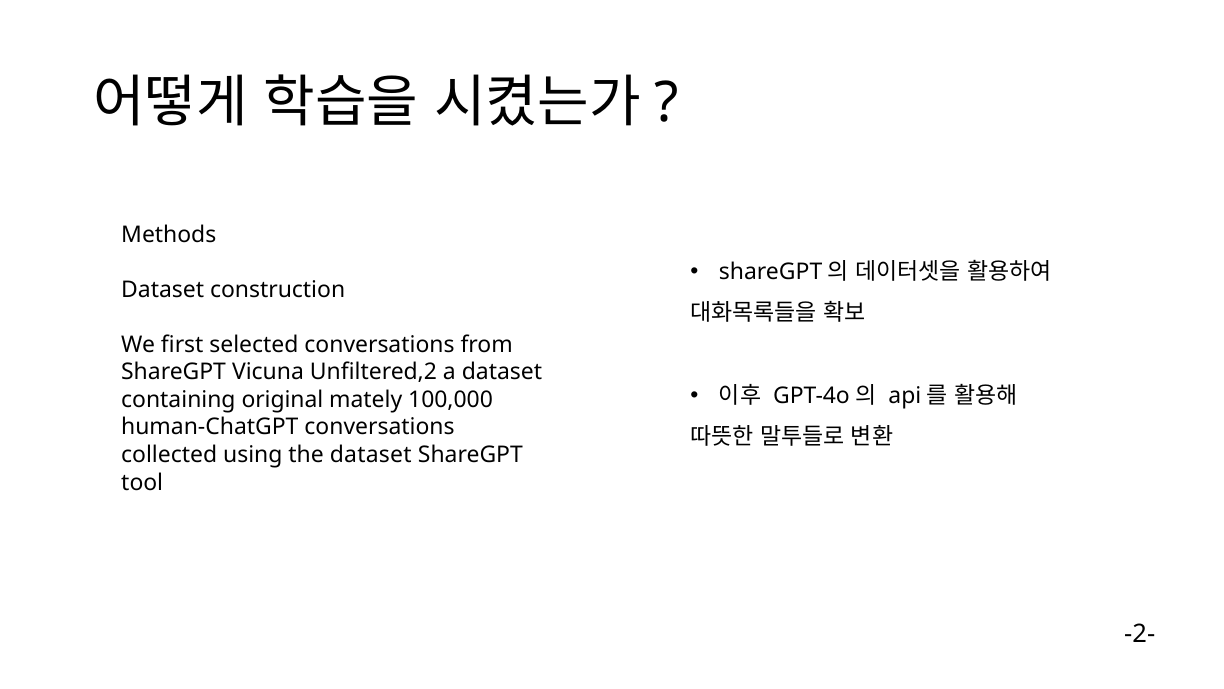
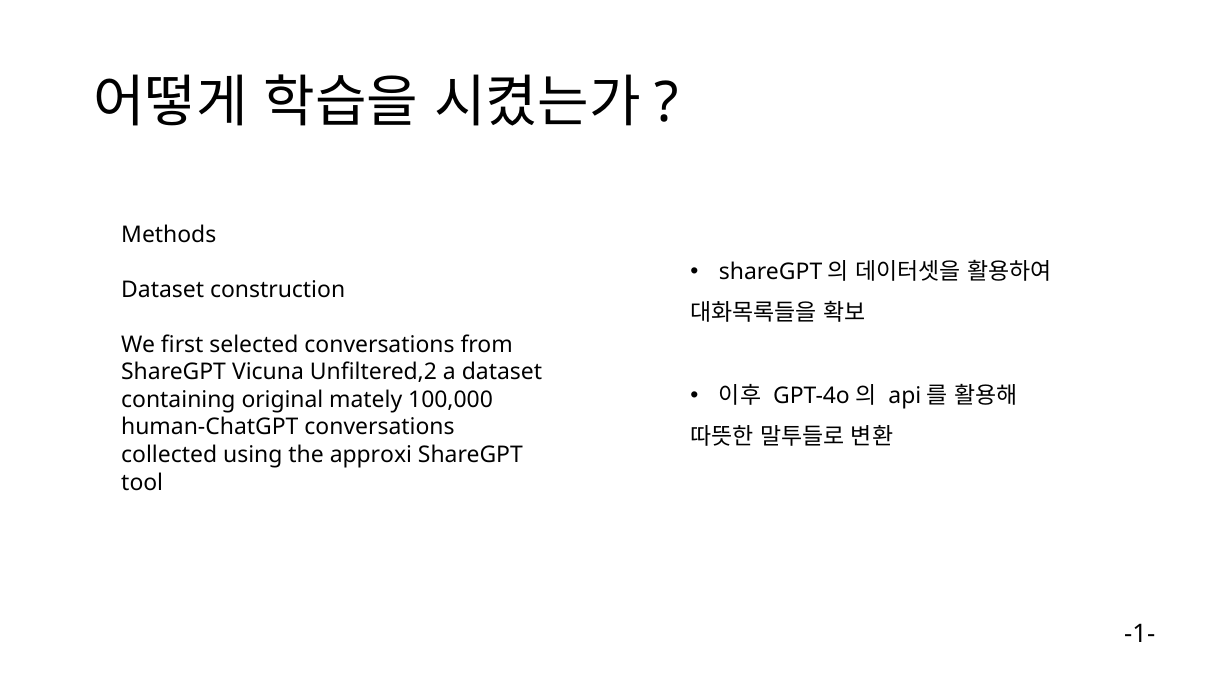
the dataset: dataset -> approxi
-2-: -2- -> -1-
